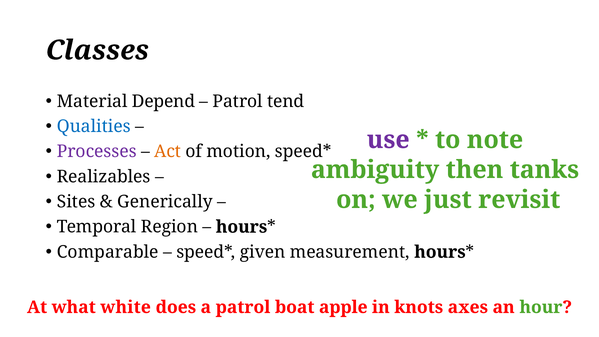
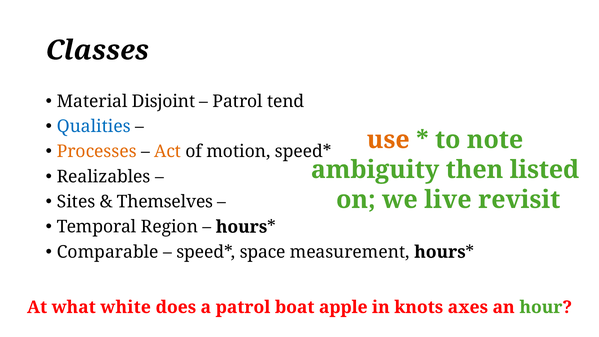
Depend: Depend -> Disjoint
use colour: purple -> orange
Processes colour: purple -> orange
tanks: tanks -> listed
just: just -> live
Generically: Generically -> Themselves
given: given -> space
